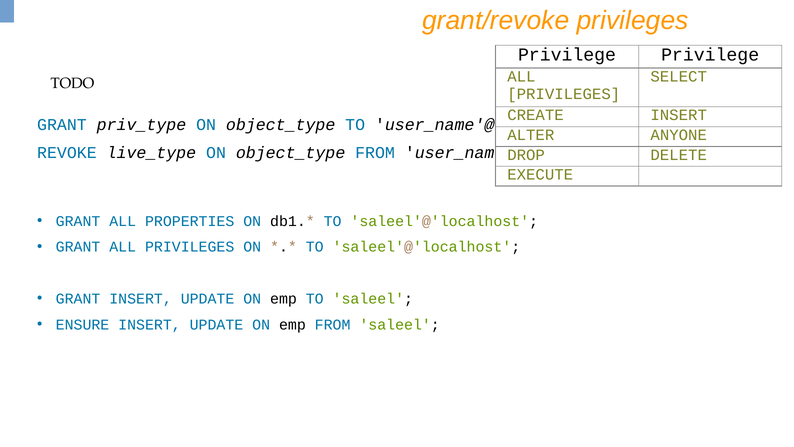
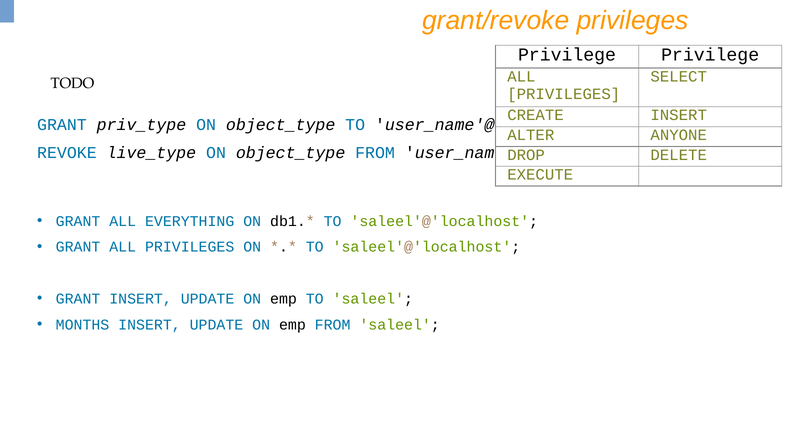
PROPERTIES: PROPERTIES -> EVERYTHING
ENSURE: ENSURE -> MONTHS
